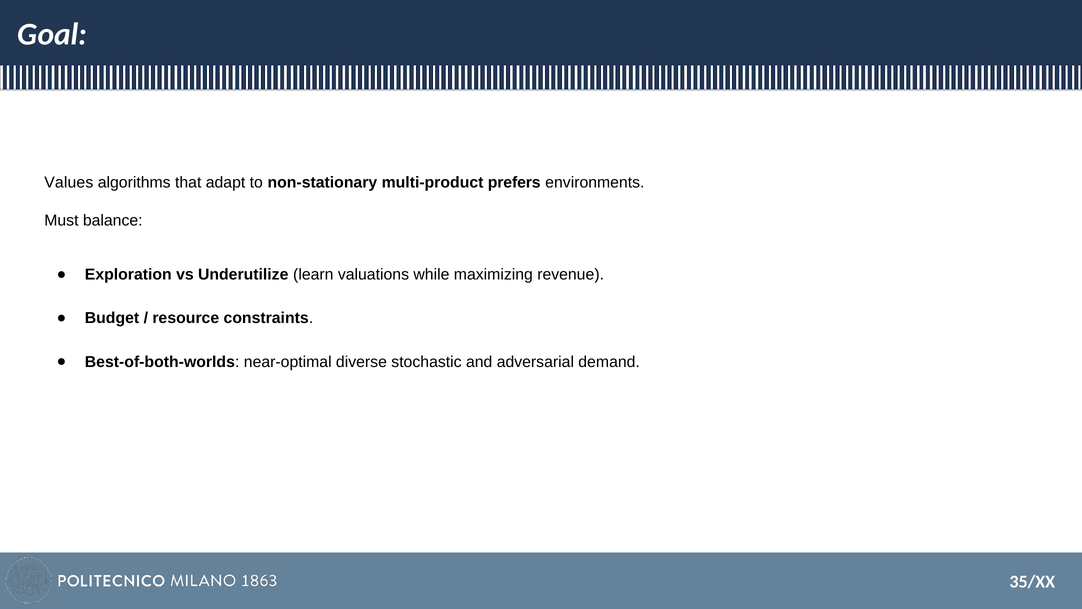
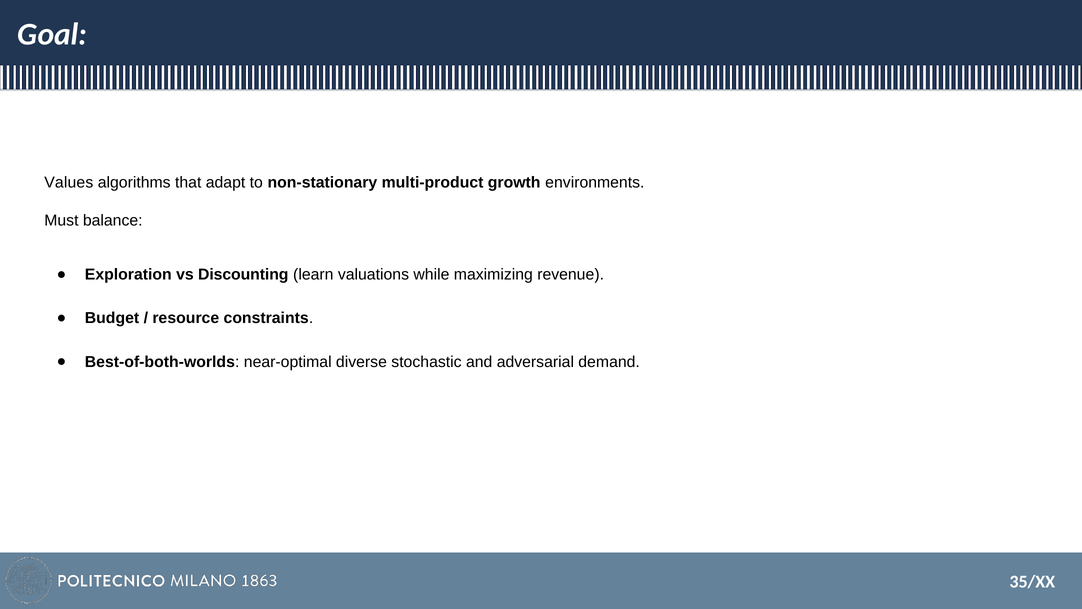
prefers: prefers -> growth
Underutilize: Underutilize -> Discounting
